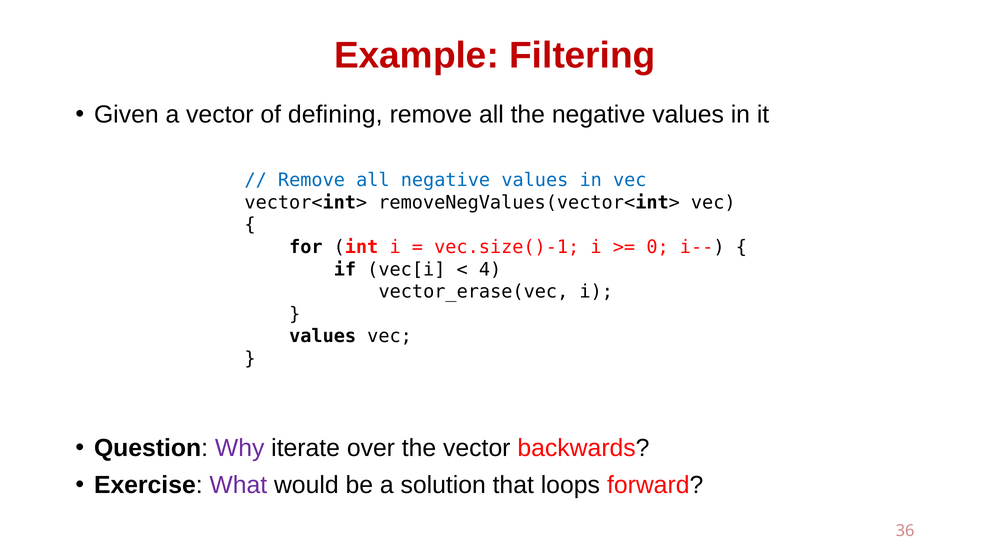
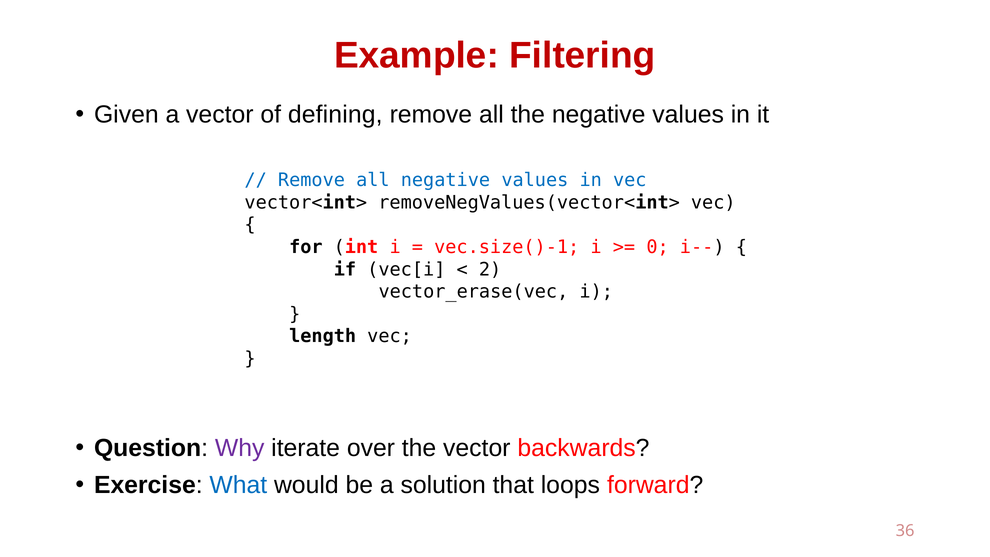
4: 4 -> 2
values at (323, 336): values -> length
What colour: purple -> blue
